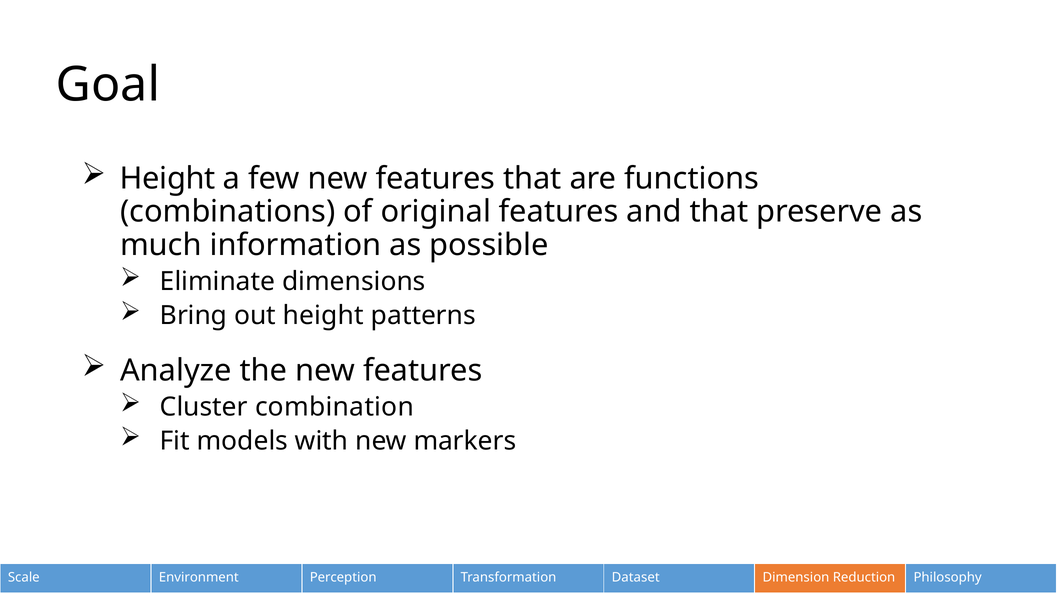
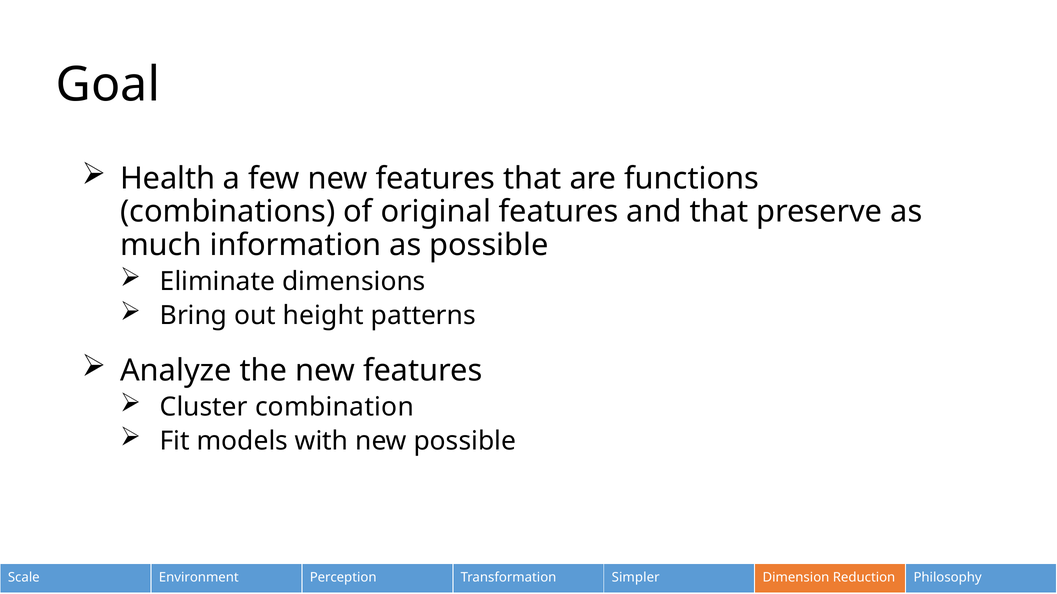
Height at (168, 179): Height -> Health
new markers: markers -> possible
Dataset: Dataset -> Simpler
